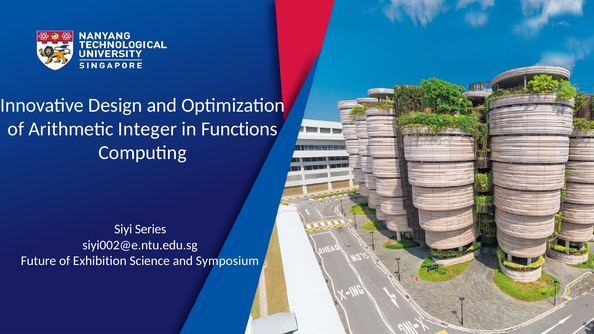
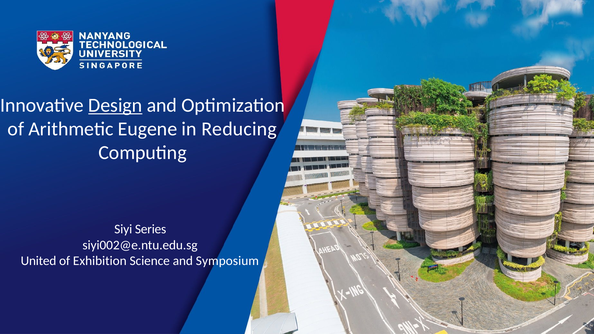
Design underline: none -> present
Integer: Integer -> Eugene
Functions: Functions -> Reducing
Future: Future -> United
